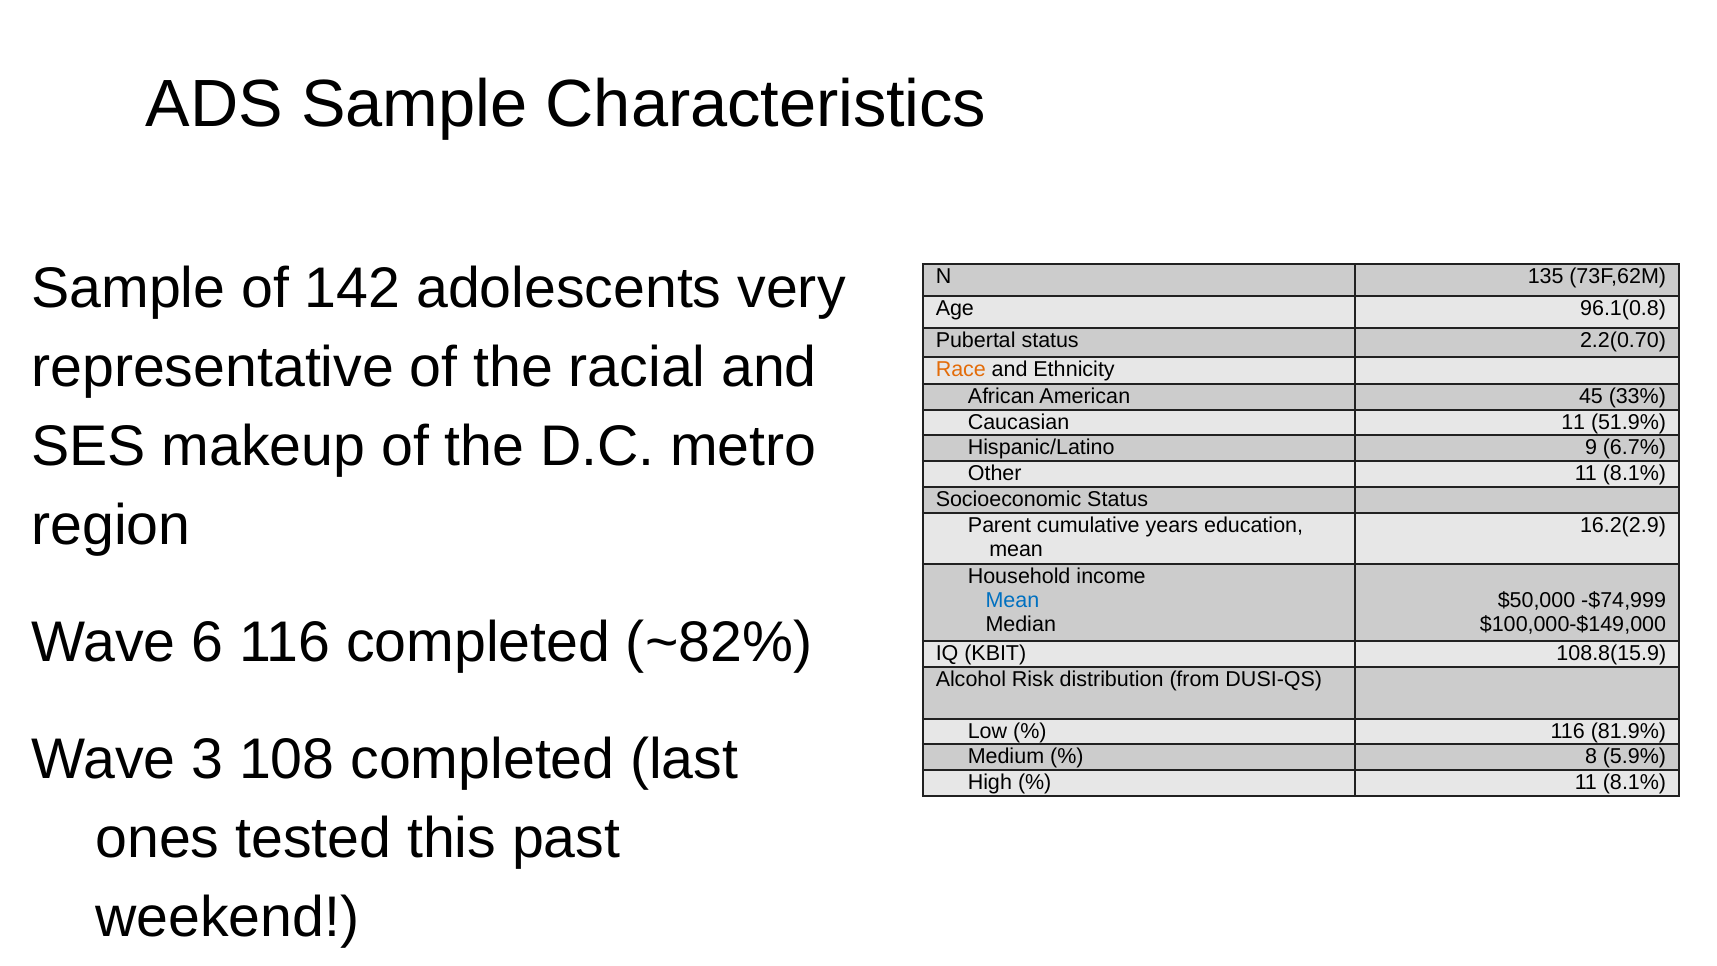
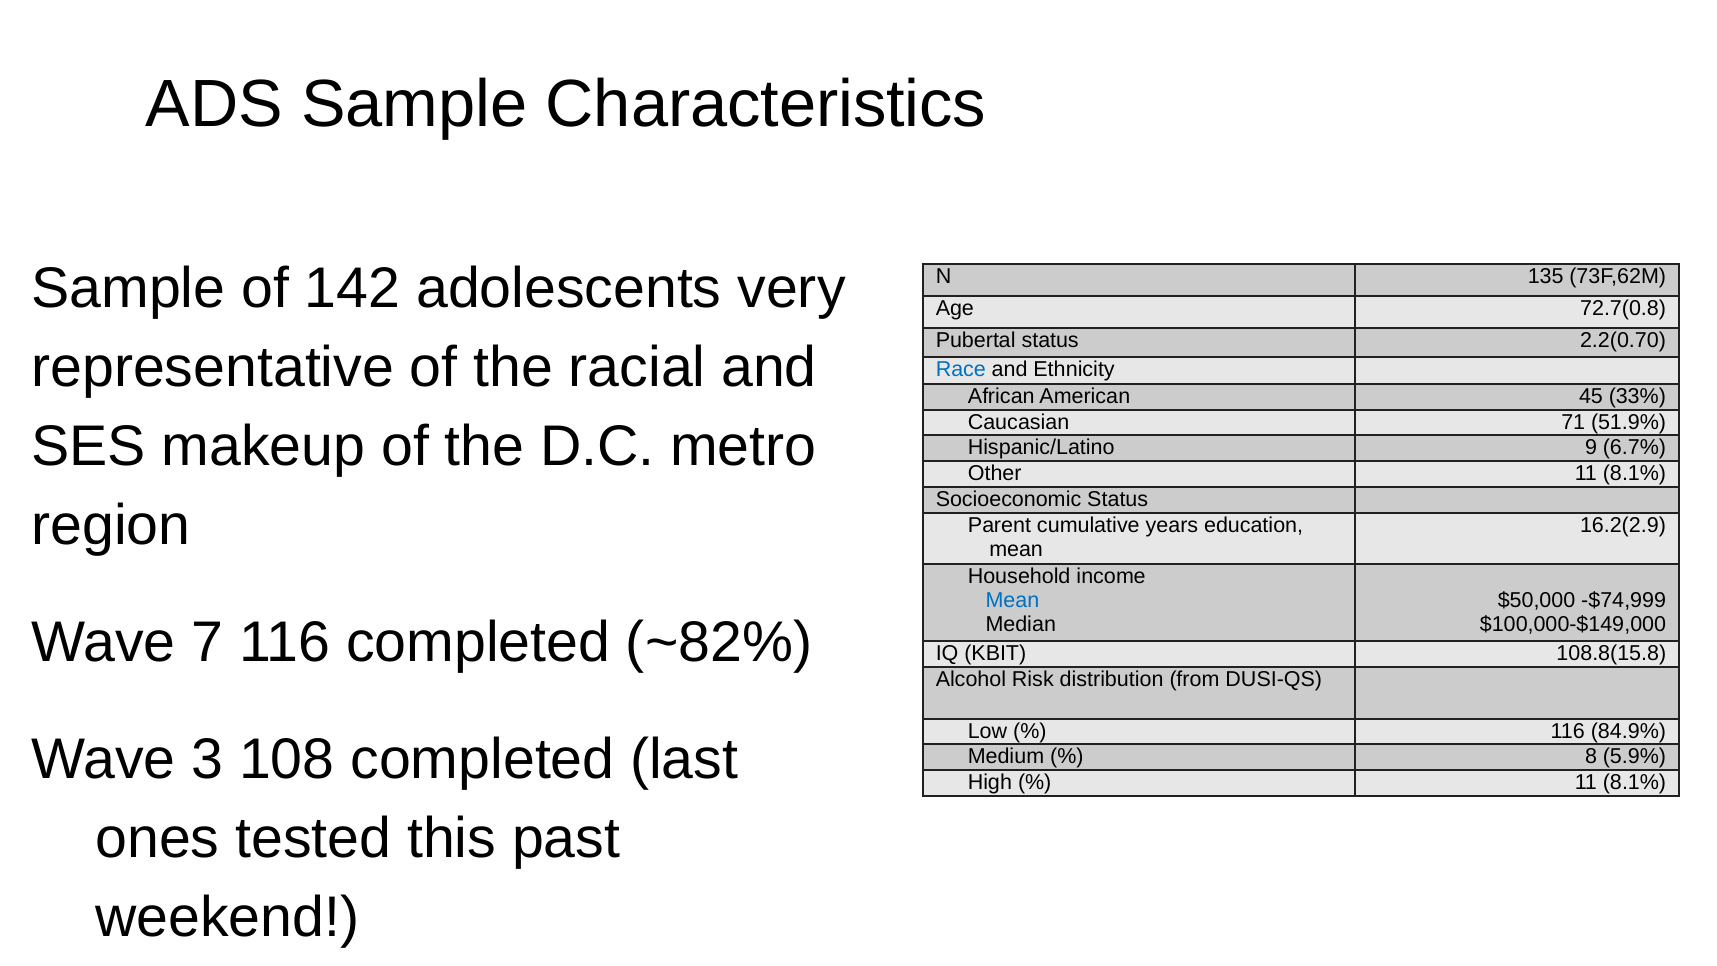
96.1(0.8: 96.1(0.8 -> 72.7(0.8
Race colour: orange -> blue
Caucasian 11: 11 -> 71
6: 6 -> 7
108.8(15.9: 108.8(15.9 -> 108.8(15.8
81.9%: 81.9% -> 84.9%
